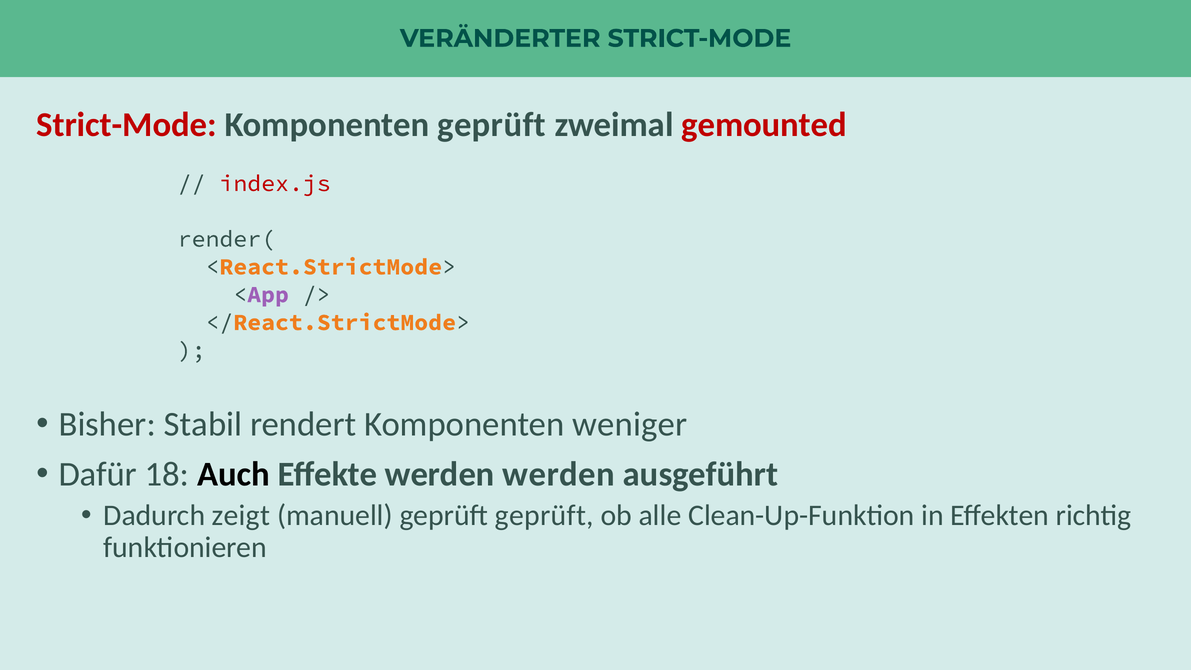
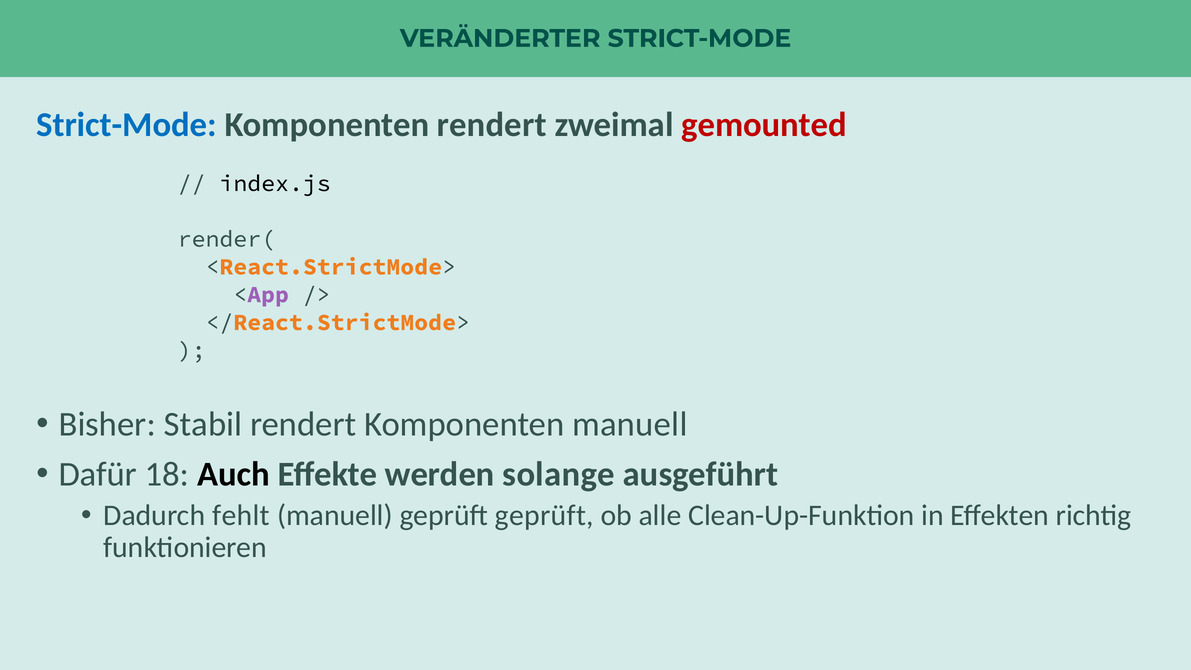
Strict-Mode at (126, 125) colour: red -> blue
Komponenten geprüft: geprüft -> rendert
index.js colour: red -> black
Komponenten weniger: weniger -> manuell
werden werden: werden -> solange
zeigt: zeigt -> fehlt
